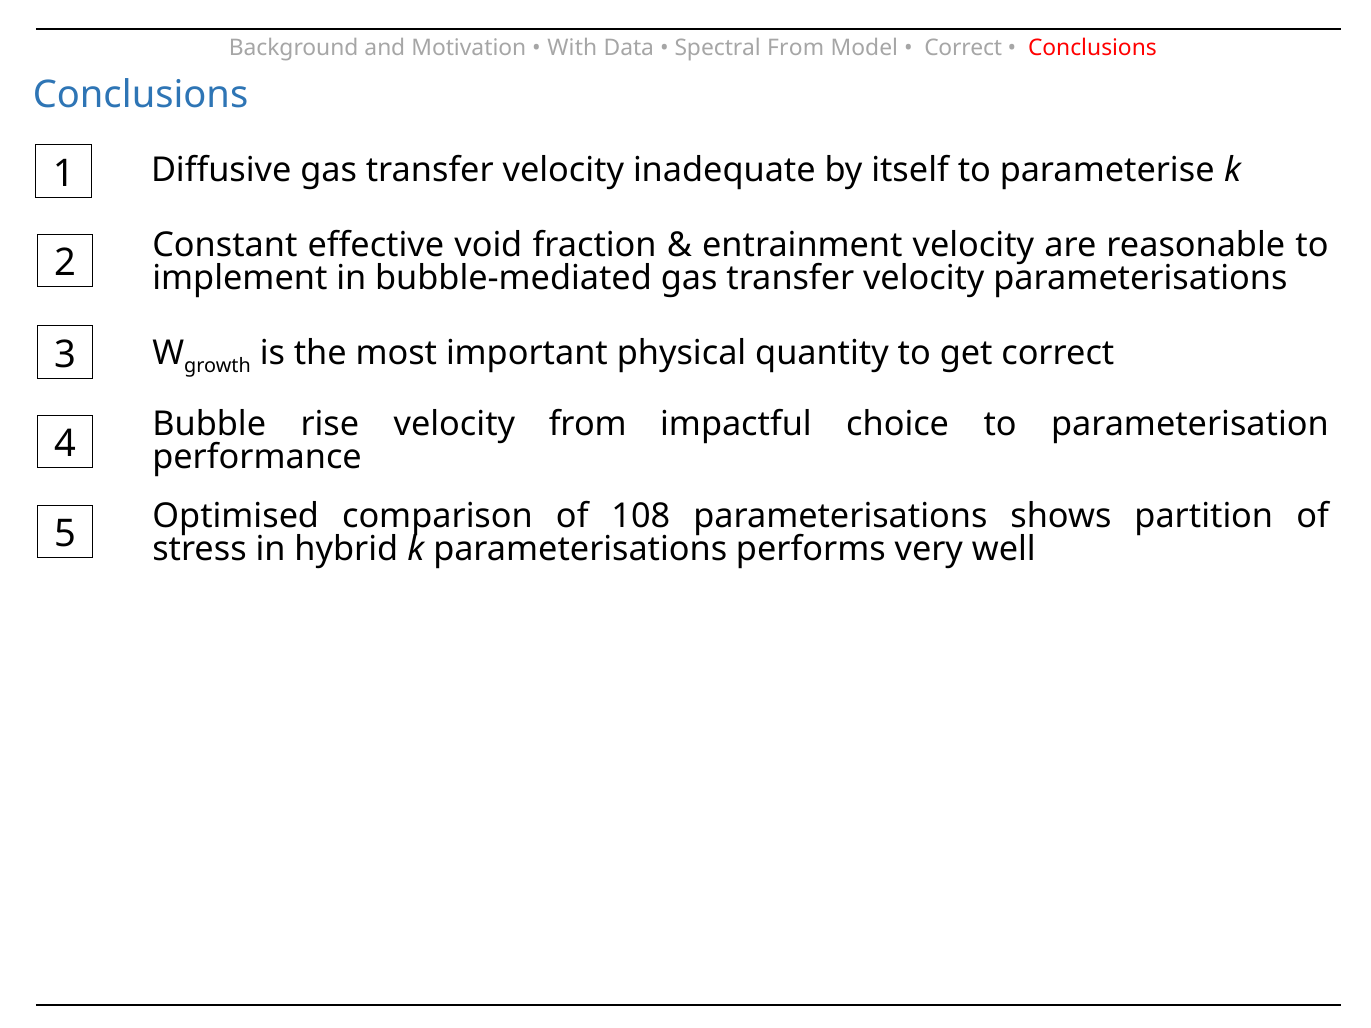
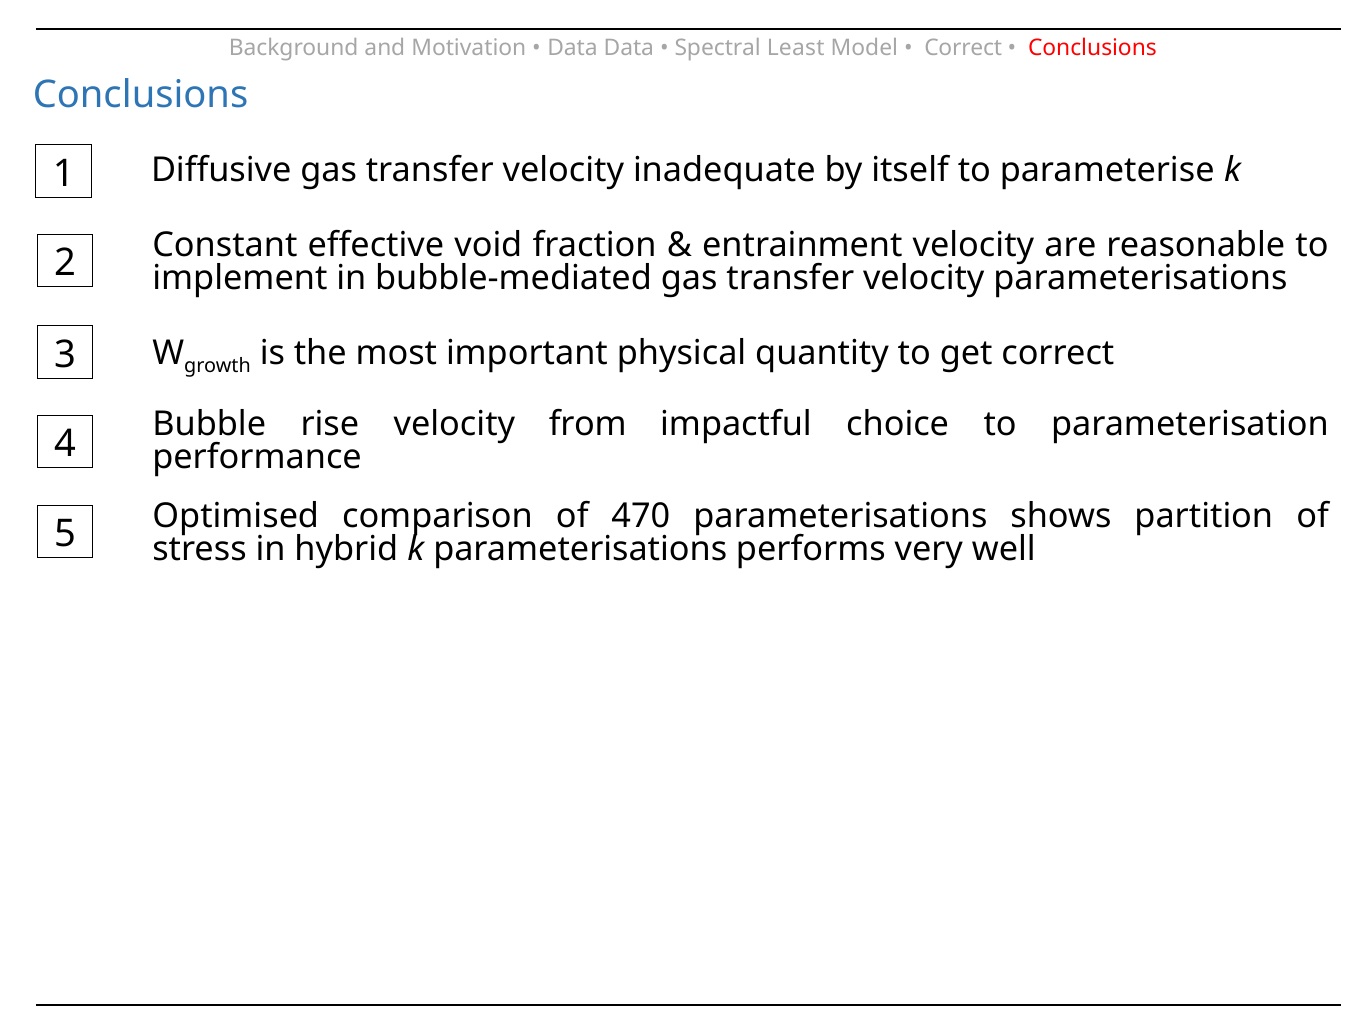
With at (572, 48): With -> Data
Spectral From: From -> Least
108: 108 -> 470
